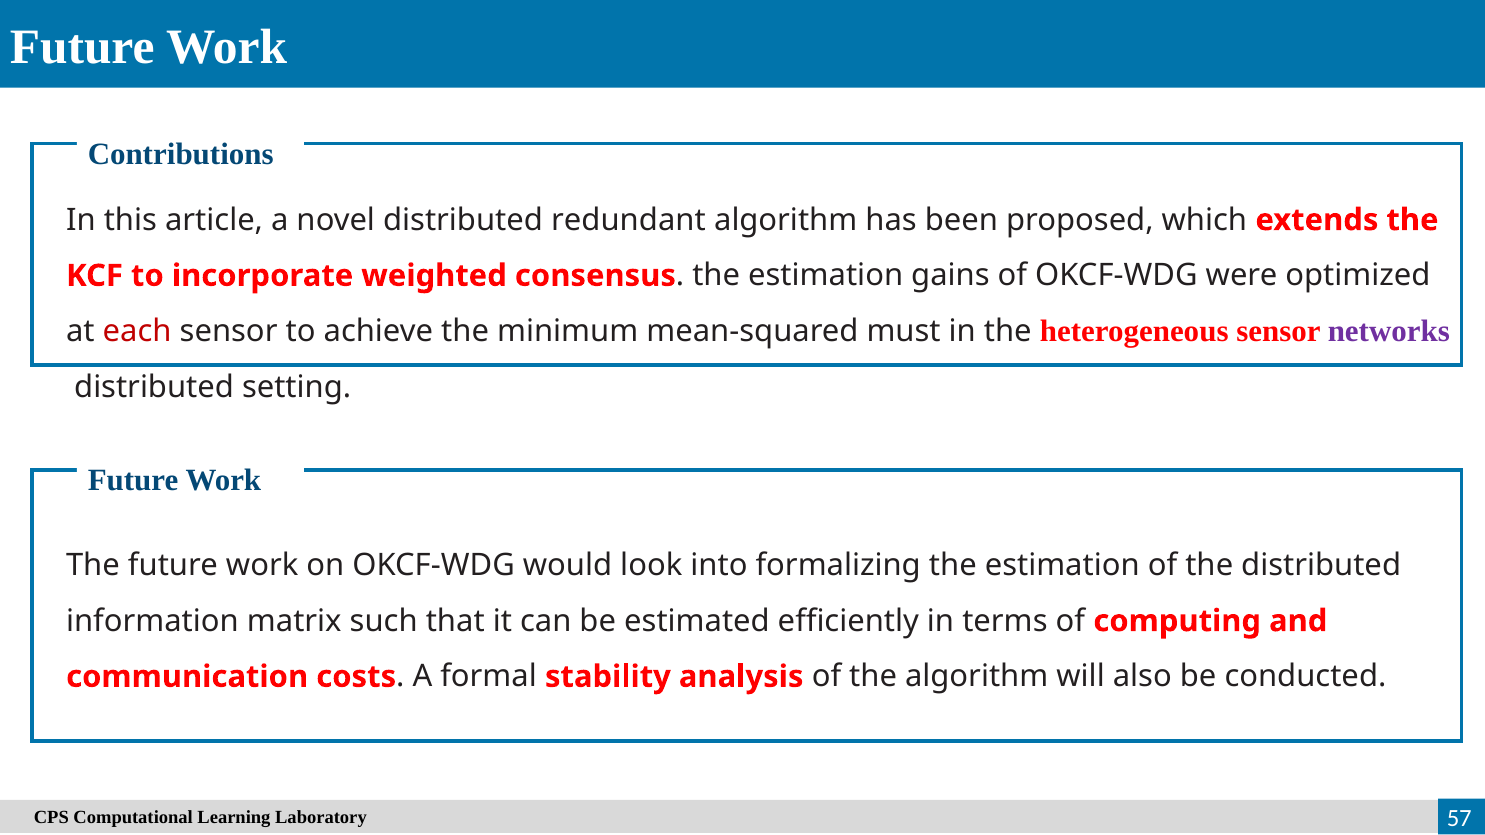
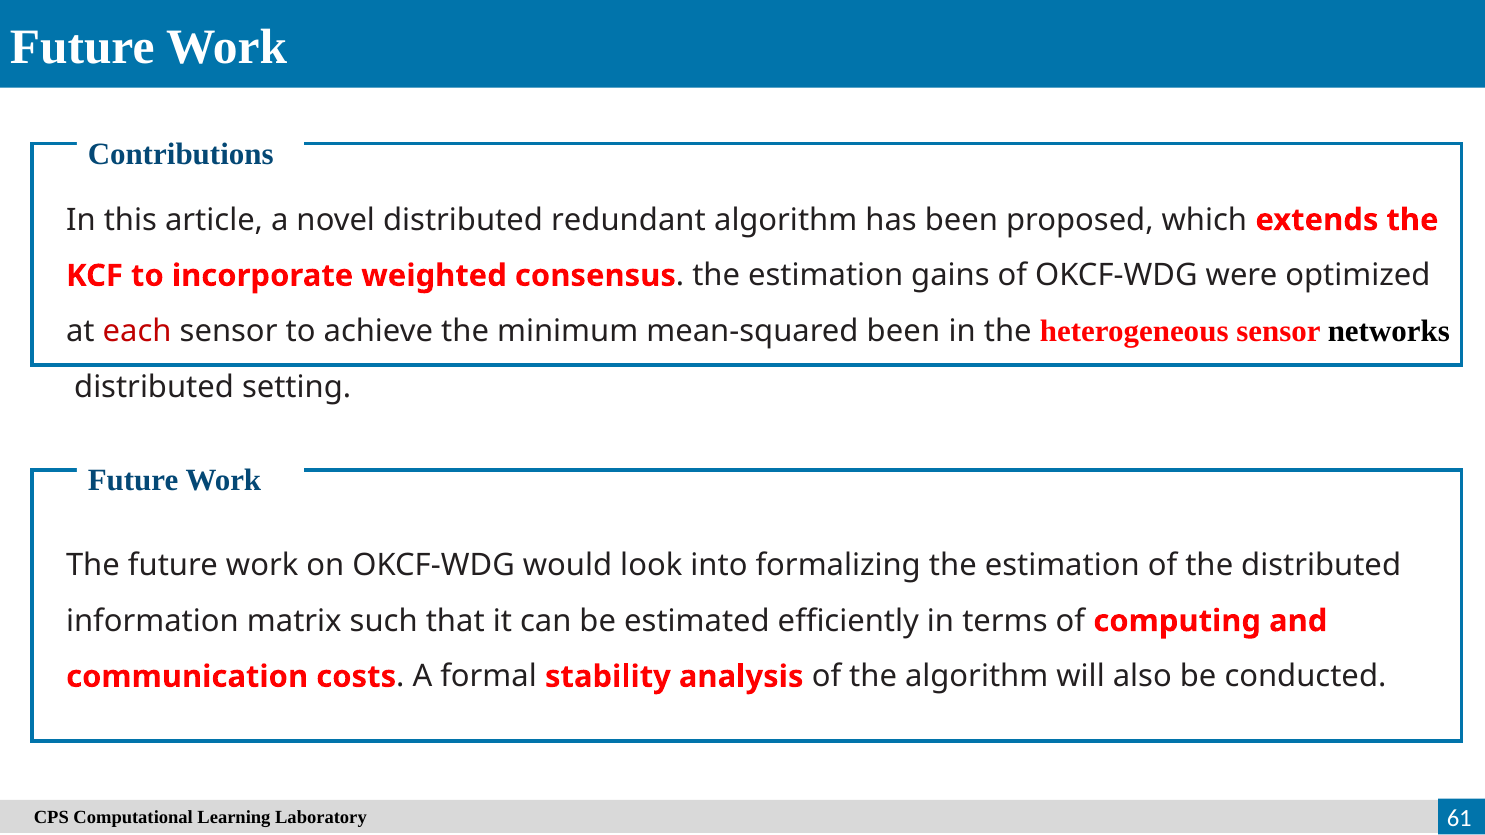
mean-squared must: must -> been
networks colour: purple -> black
57: 57 -> 61
